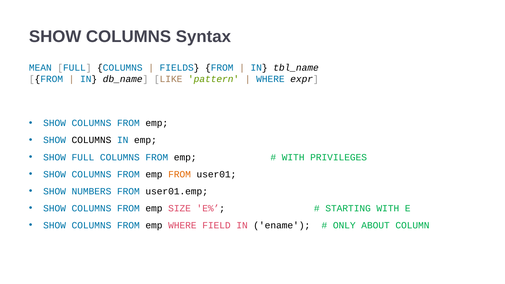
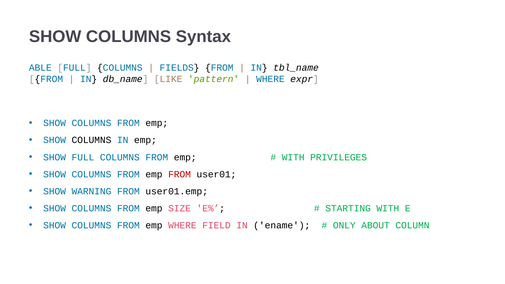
MEAN: MEAN -> ABLE
FROM at (180, 174) colour: orange -> red
NUMBERS: NUMBERS -> WARNING
